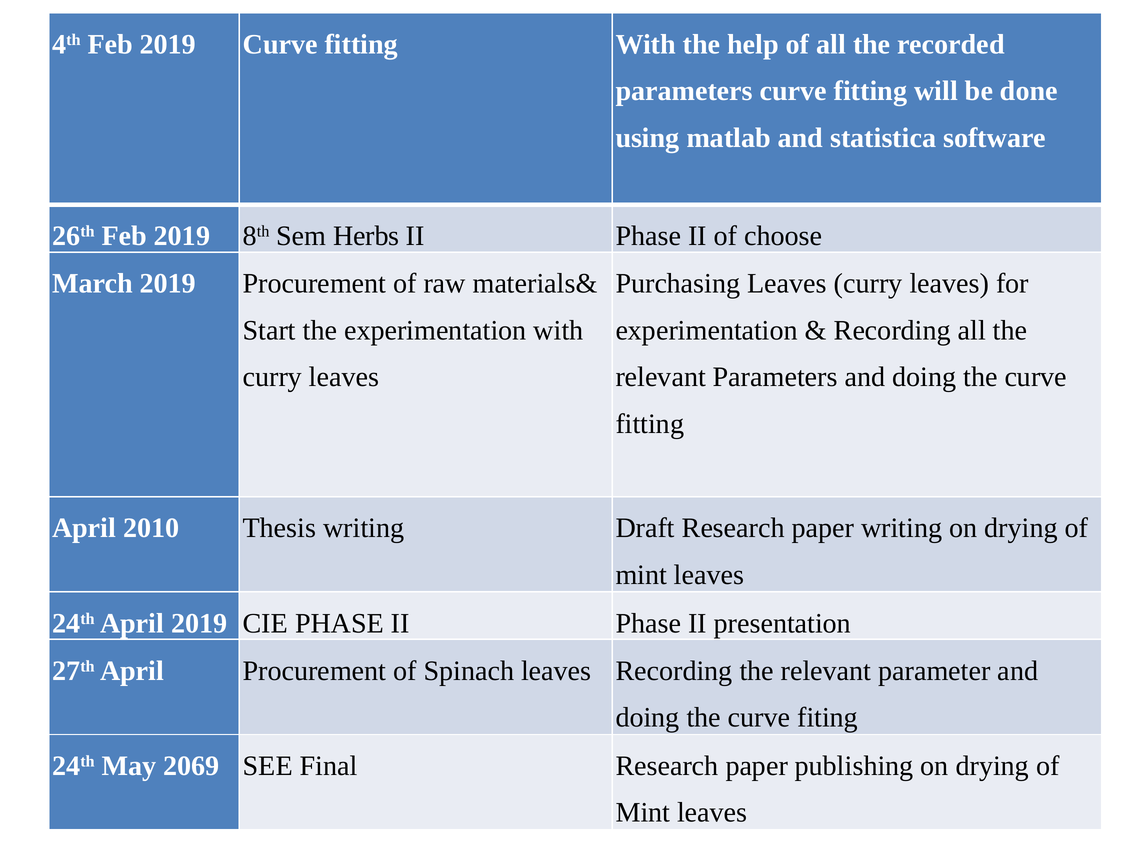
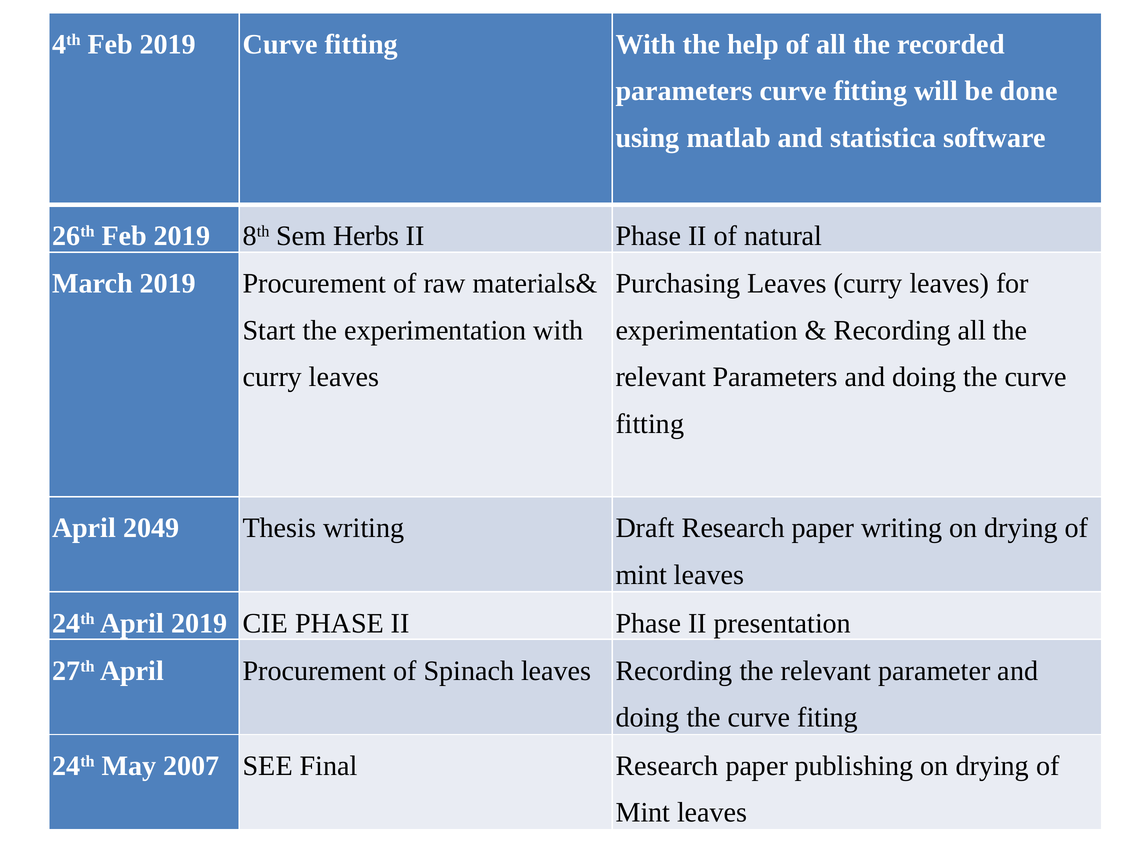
choose: choose -> natural
2010: 2010 -> 2049
2069: 2069 -> 2007
